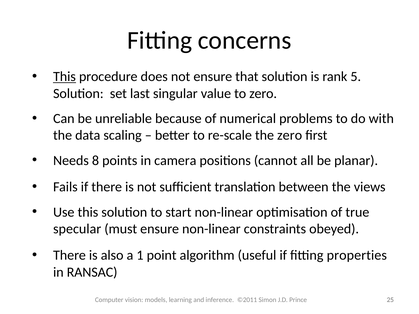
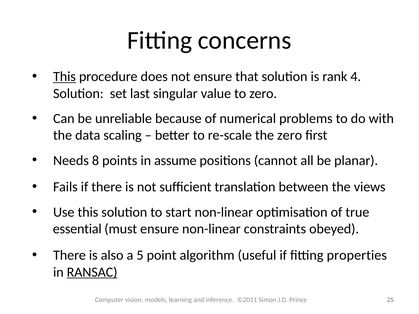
5: 5 -> 4
camera: camera -> assume
specular: specular -> essential
1: 1 -> 5
RANSAC underline: none -> present
